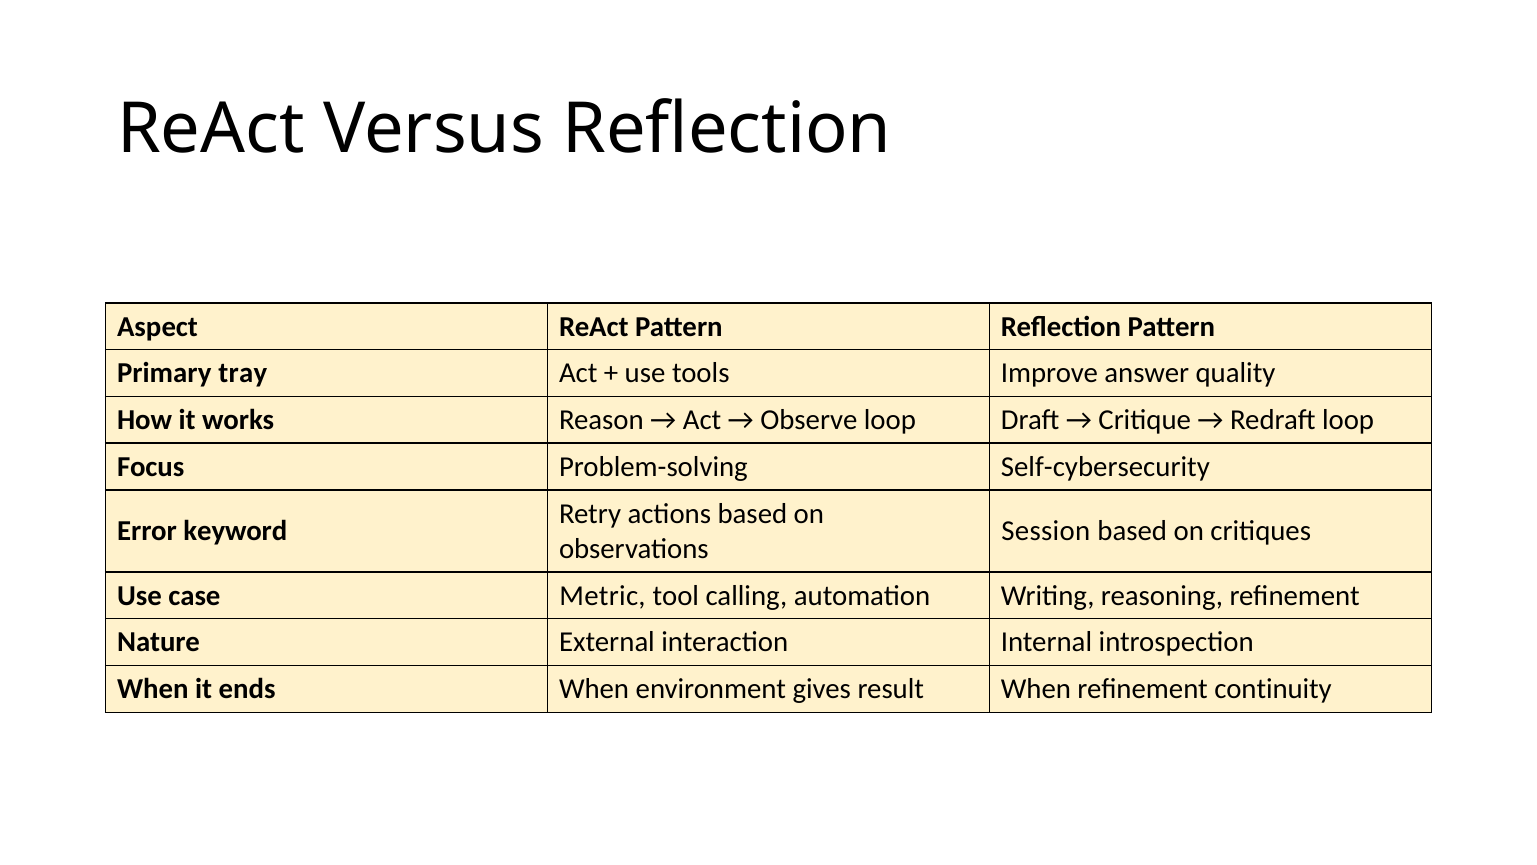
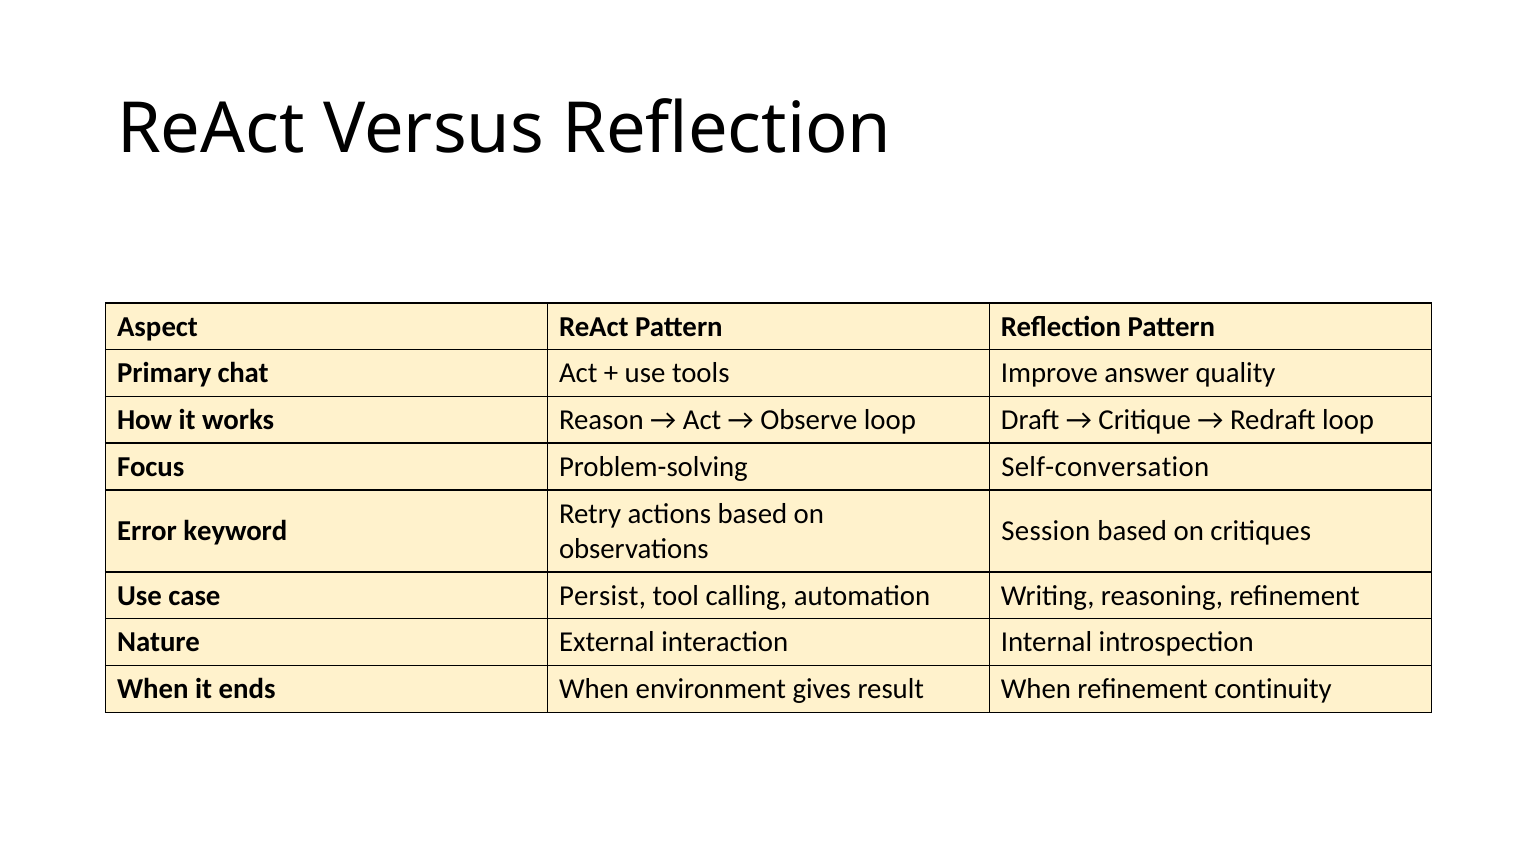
tray: tray -> chat
Self-cybersecurity: Self-cybersecurity -> Self-conversation
Metric: Metric -> Persist
